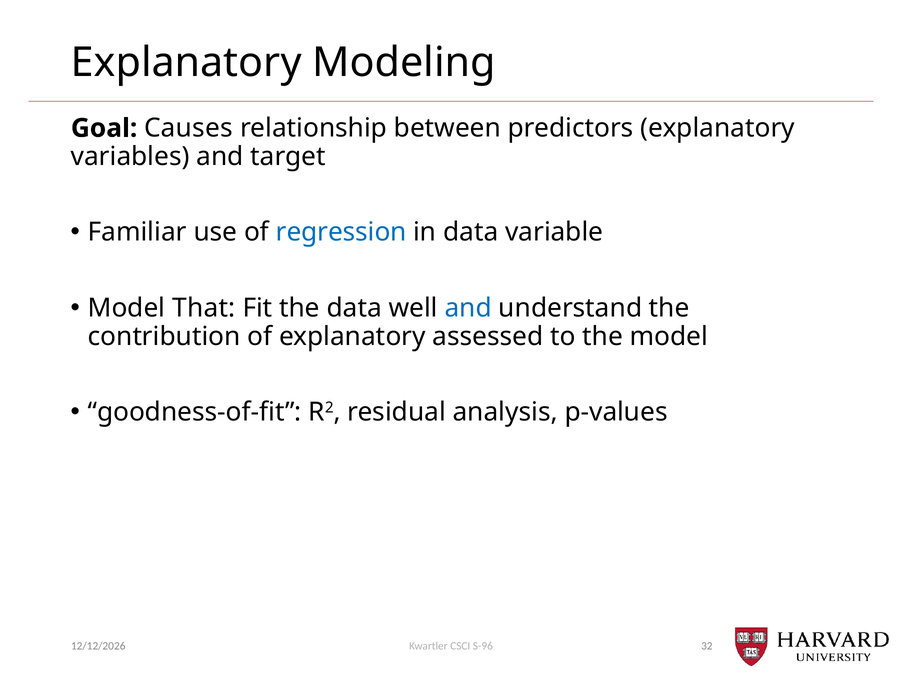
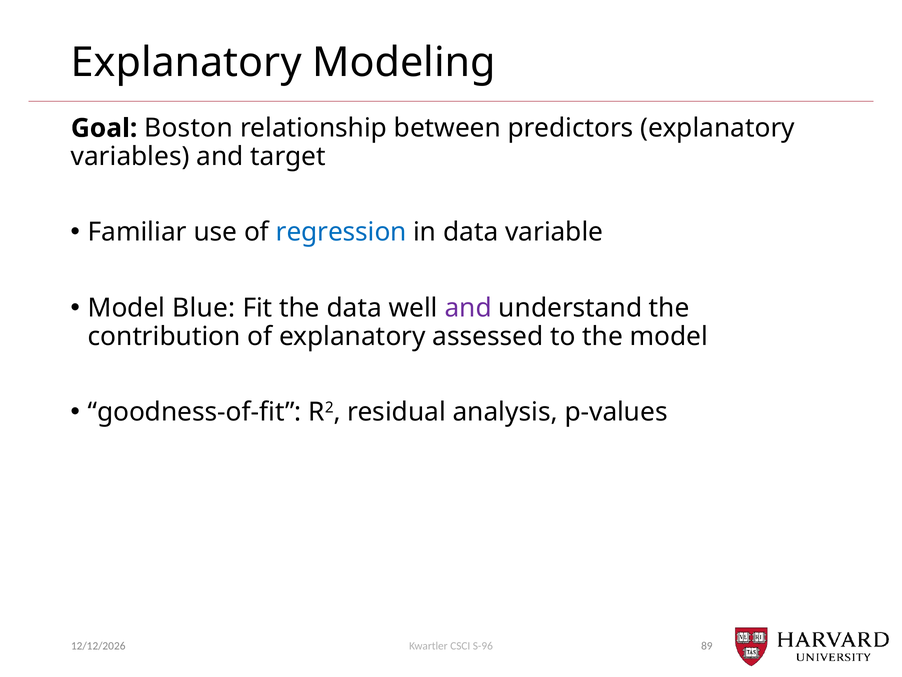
Causes: Causes -> Boston
That: That -> Blue
and at (468, 308) colour: blue -> purple
32: 32 -> 89
